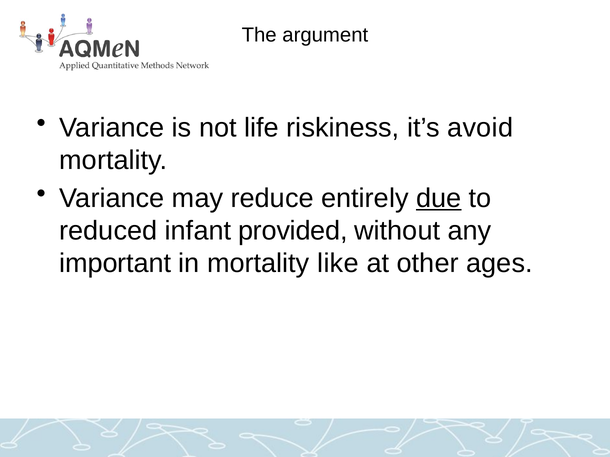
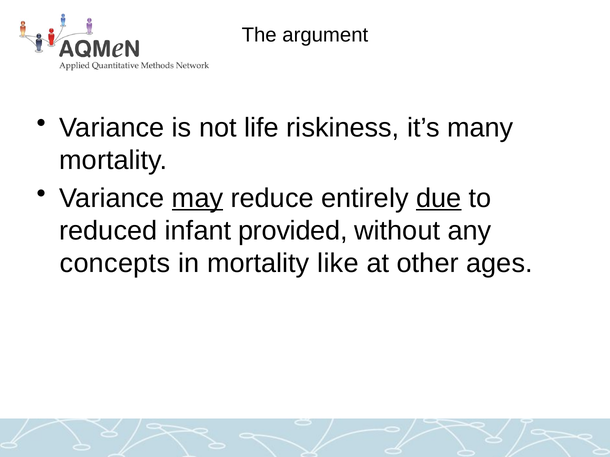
avoid: avoid -> many
may underline: none -> present
important: important -> concepts
